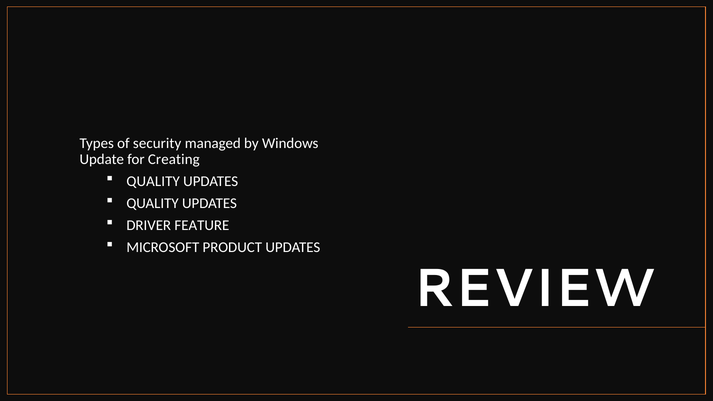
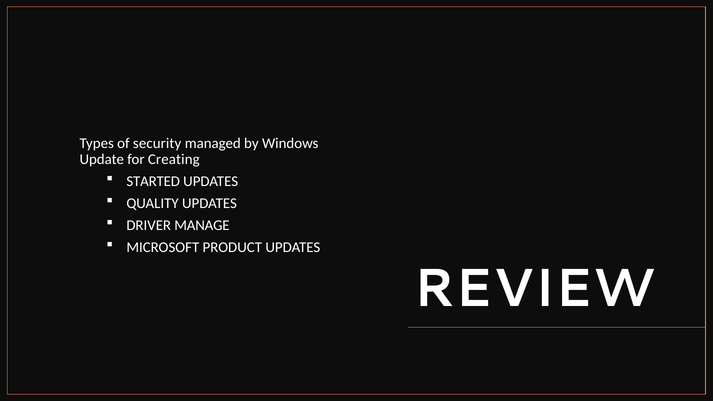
QUALITY at (153, 181): QUALITY -> STARTED
FEATURE: FEATURE -> MANAGE
